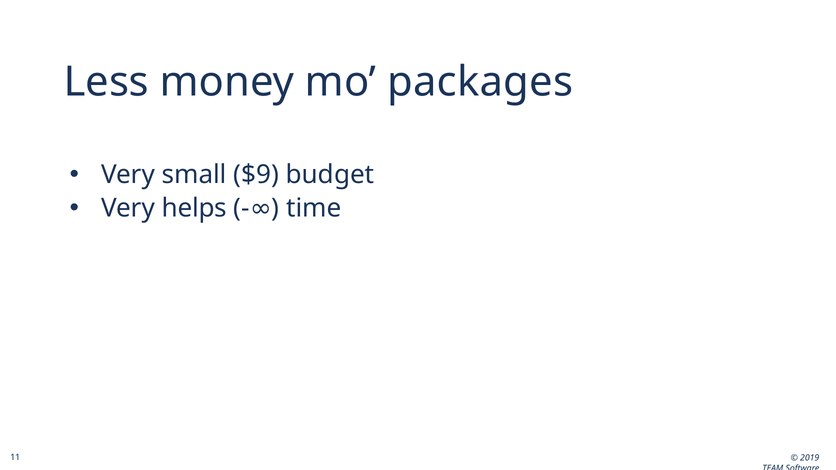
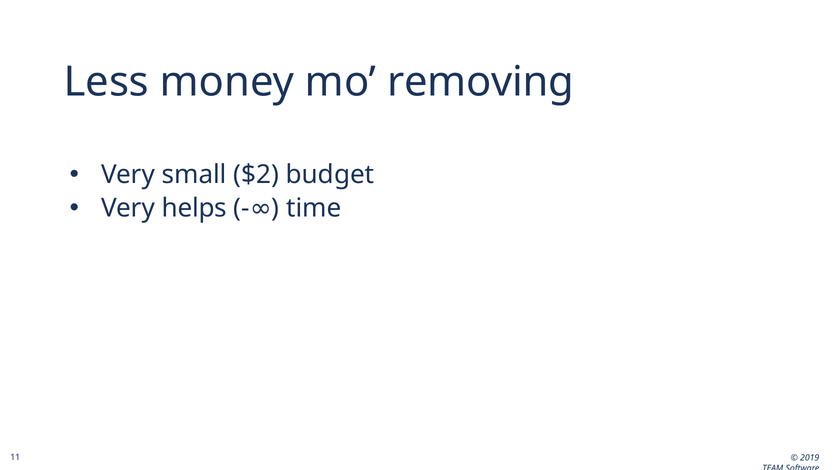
packages: packages -> removing
$9: $9 -> $2
